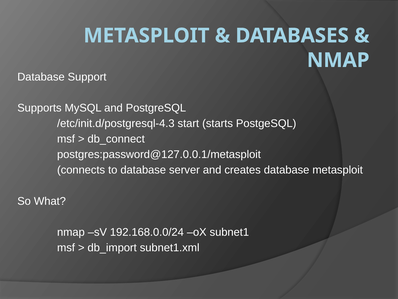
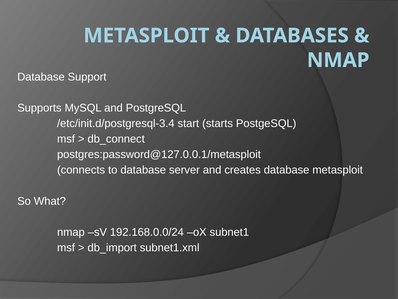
/etc/init.d/postgresql-4.3: /etc/init.d/postgresql-4.3 -> /etc/init.d/postgresql-3.4
